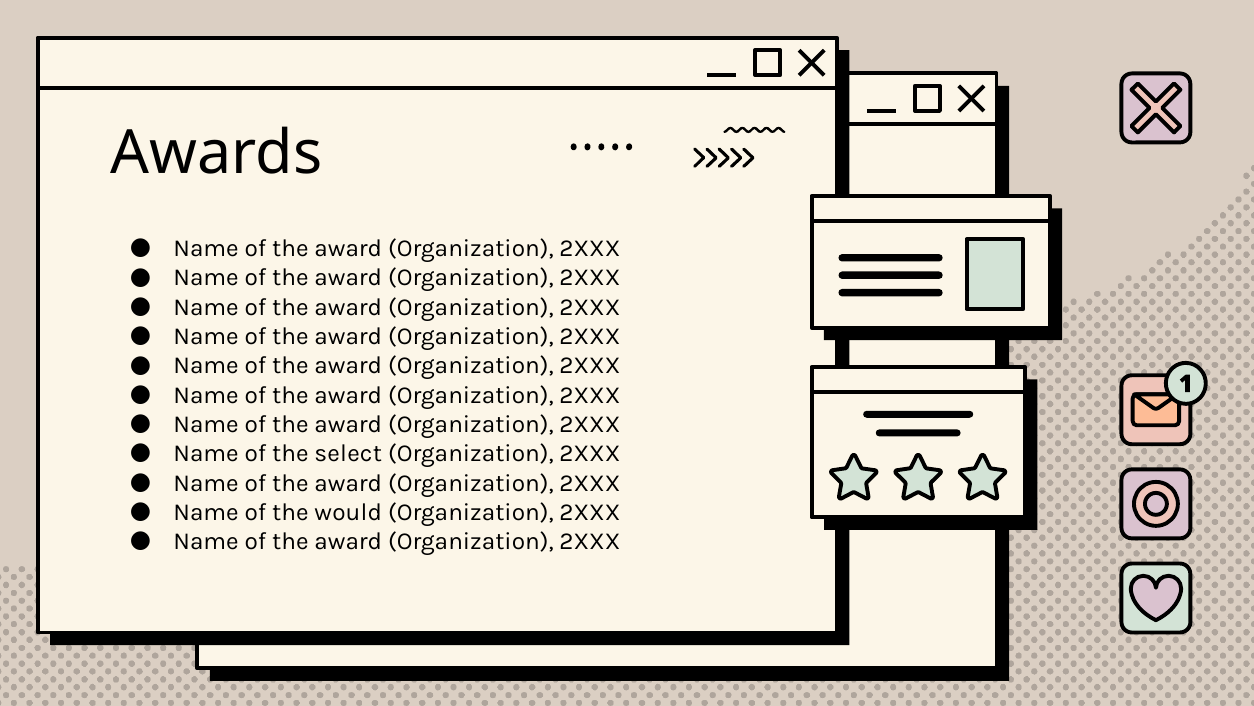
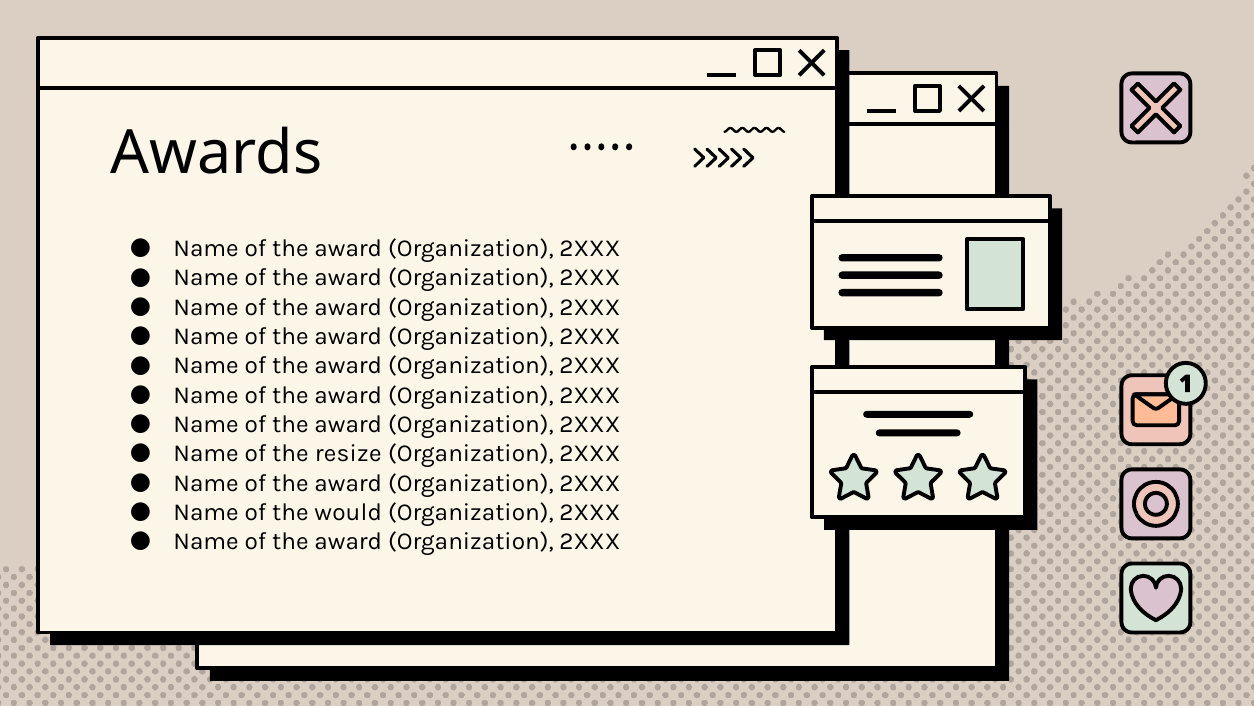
select: select -> resize
